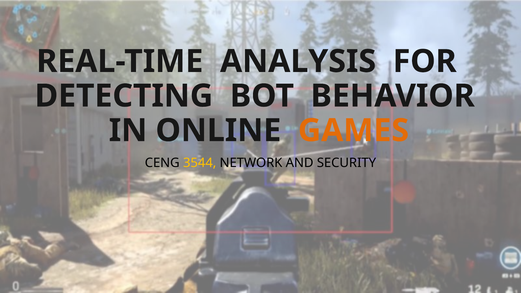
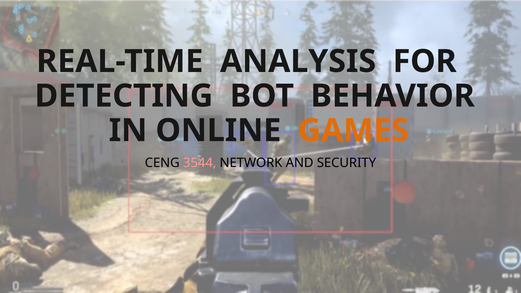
3544 colour: yellow -> pink
